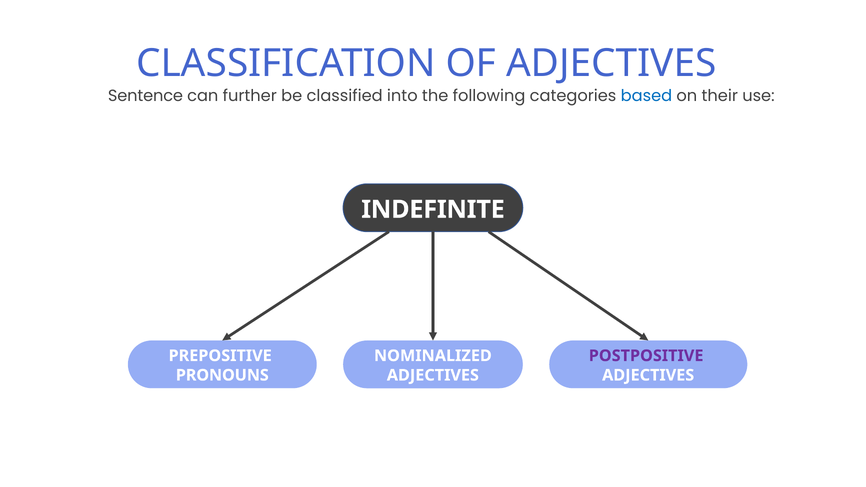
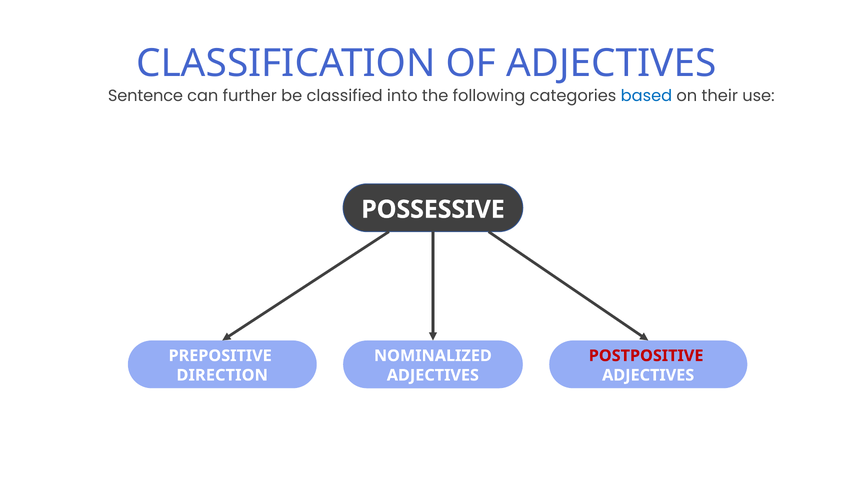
INDEFINITE: INDEFINITE -> POSSESSIVE
POSTPOSITIVE colour: purple -> red
PRONOUNS: PRONOUNS -> DIRECTION
